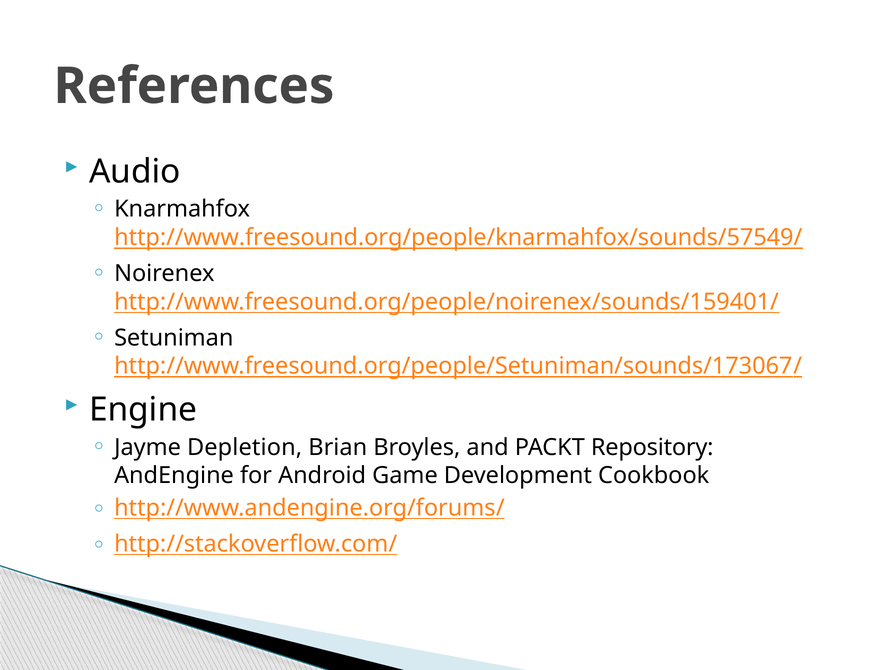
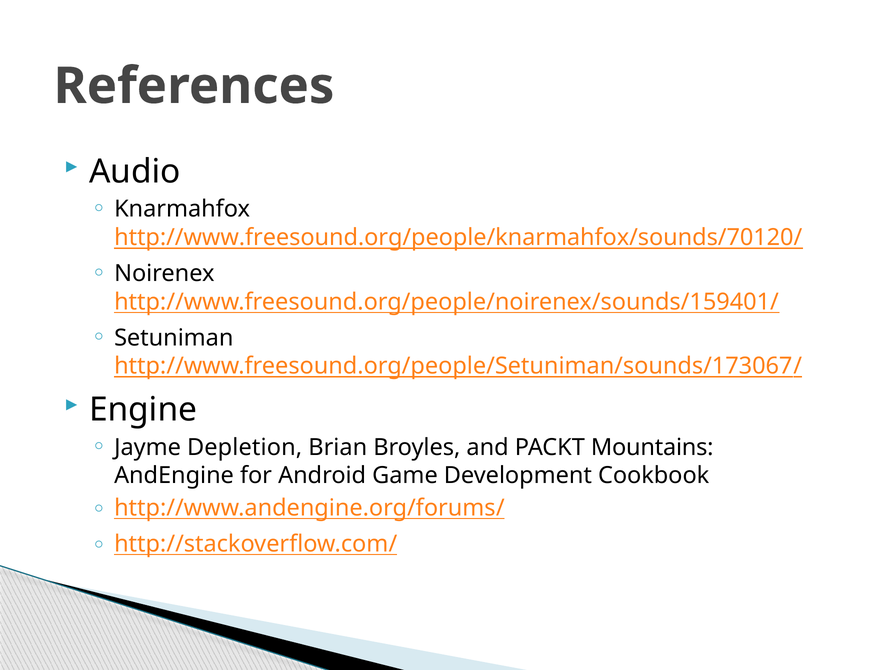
http://www.freesound.org/people/knarmahfox/sounds/57549/: http://www.freesound.org/people/knarmahfox/sounds/57549/ -> http://www.freesound.org/people/knarmahfox/sounds/70120/
Repository: Repository -> Mountains
